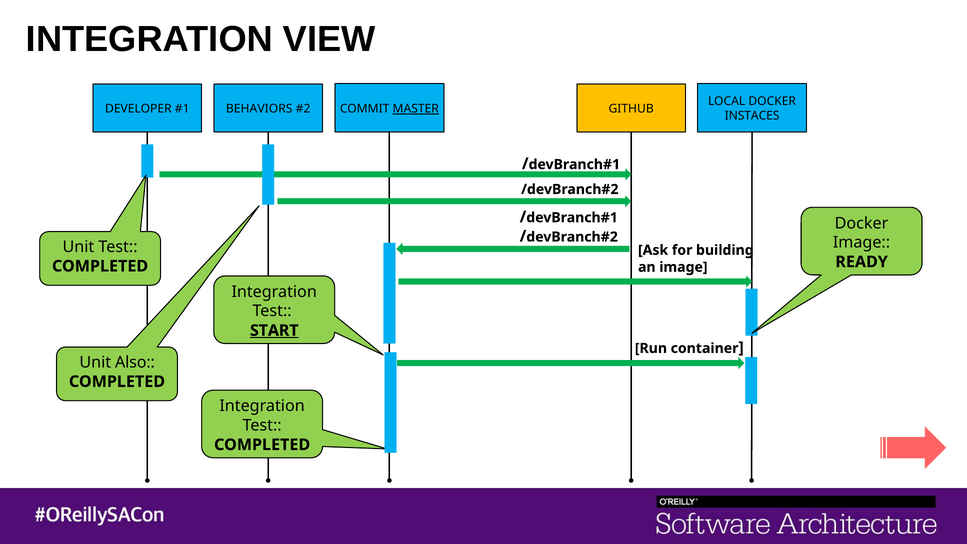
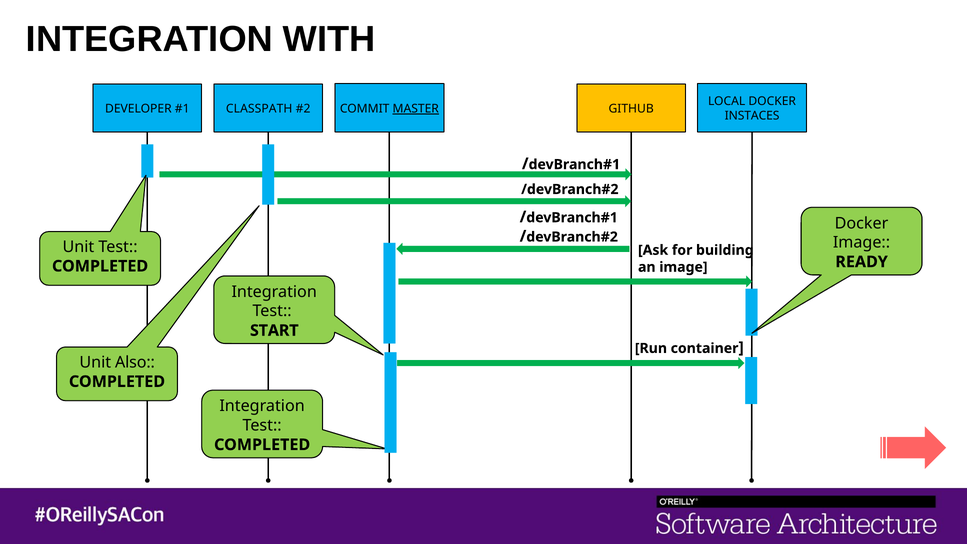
VIEW: VIEW -> WITH
BEHAVIORS: BEHAVIORS -> CLASSPATH
START underline: present -> none
